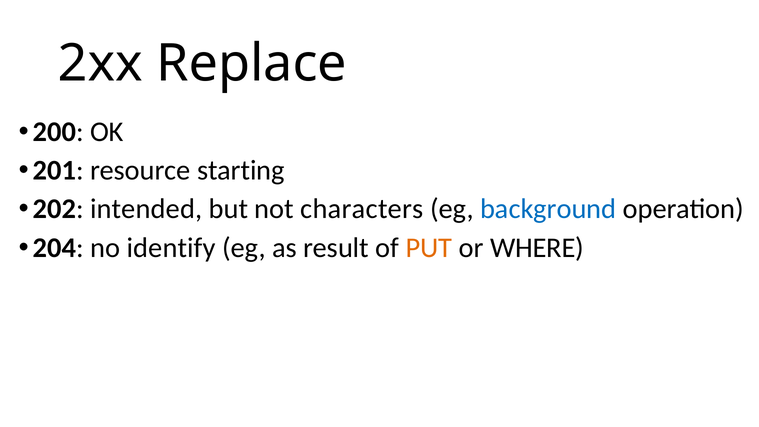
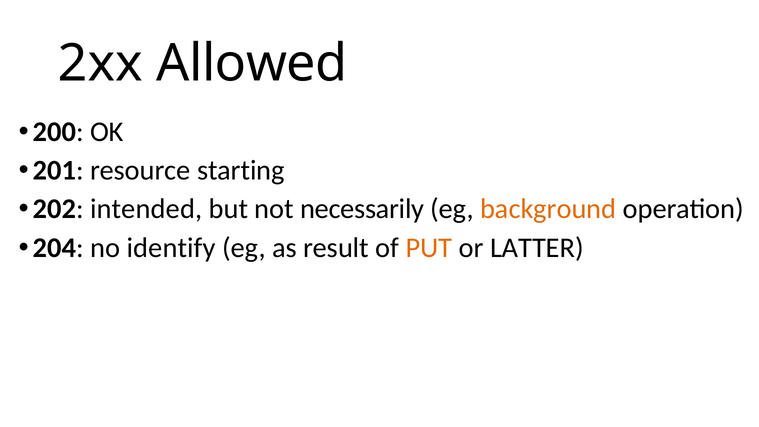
Replace: Replace -> Allowed
characters: characters -> necessarily
background colour: blue -> orange
WHERE: WHERE -> LATTER
